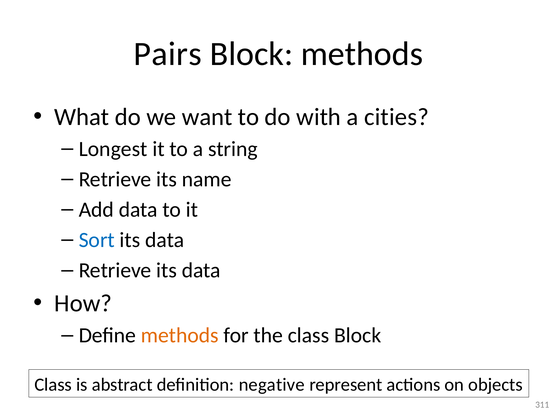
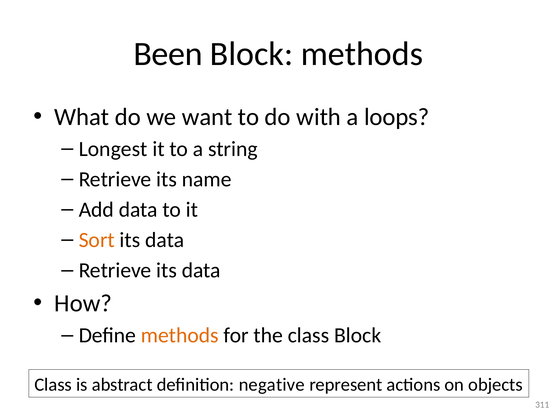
Pairs: Pairs -> Been
cities: cities -> loops
Sort colour: blue -> orange
